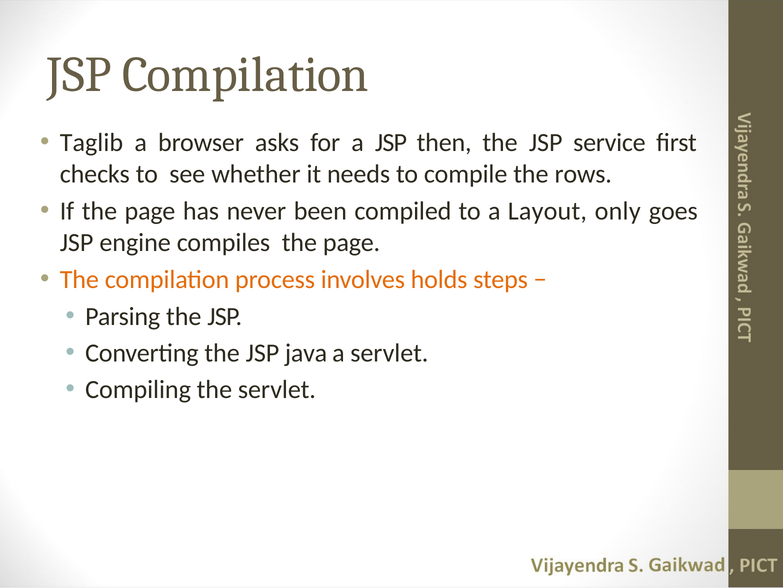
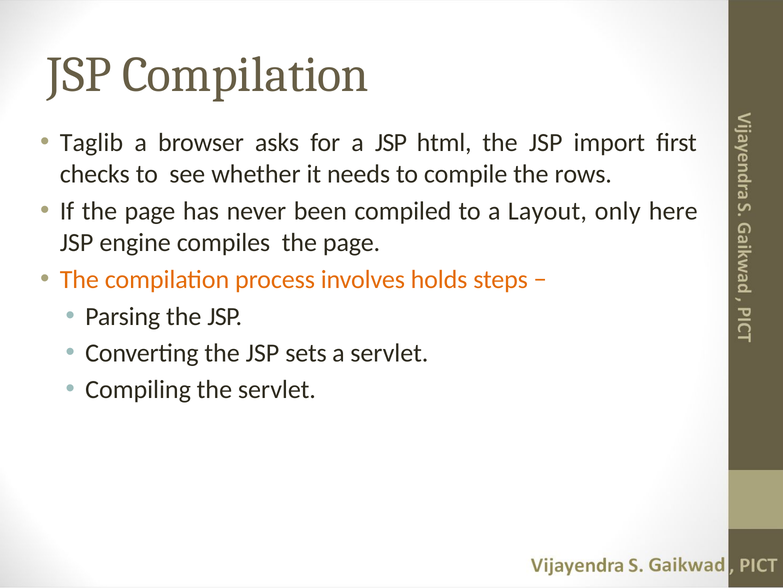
then: then -> html
service: service -> import
goes: goes -> here
java: java -> sets
